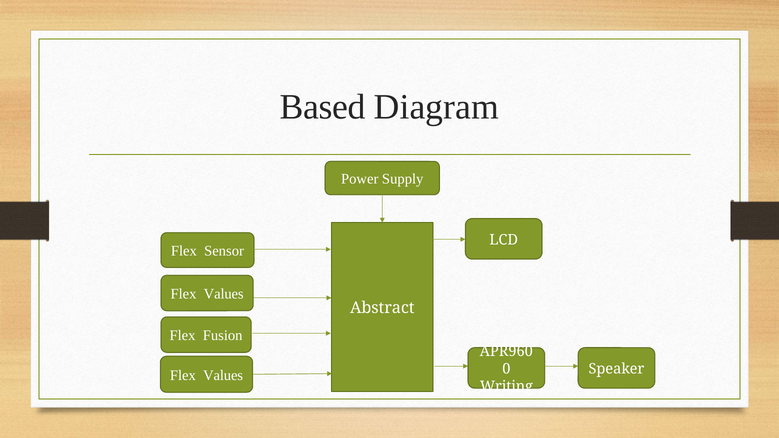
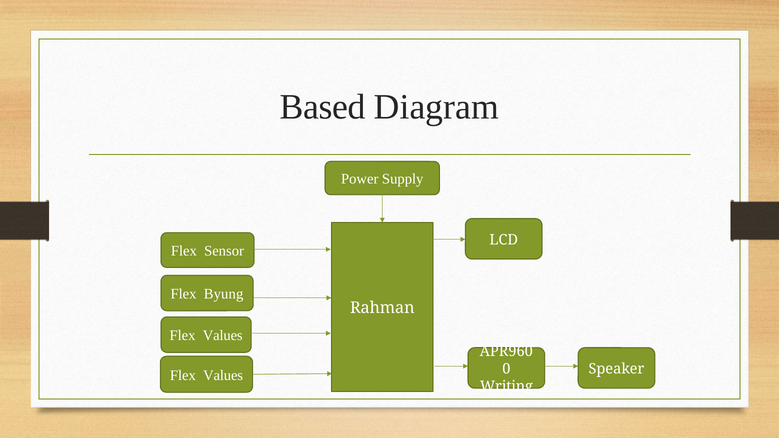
Values at (224, 294): Values -> Byung
Abstract: Abstract -> Rahman
Fusion at (223, 336): Fusion -> Values
